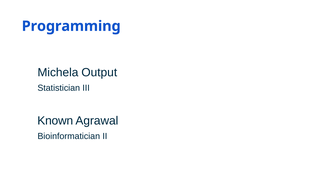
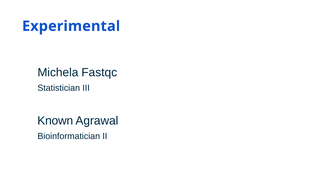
Programming: Programming -> Experimental
Output: Output -> Fastqc
